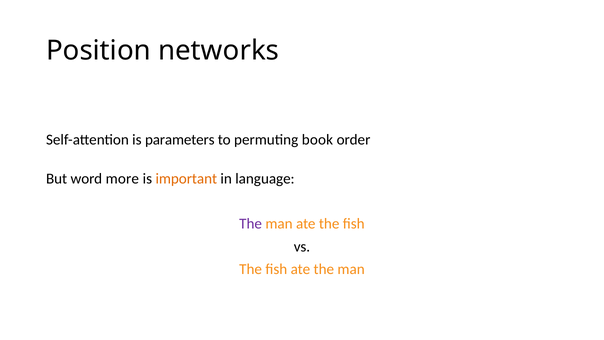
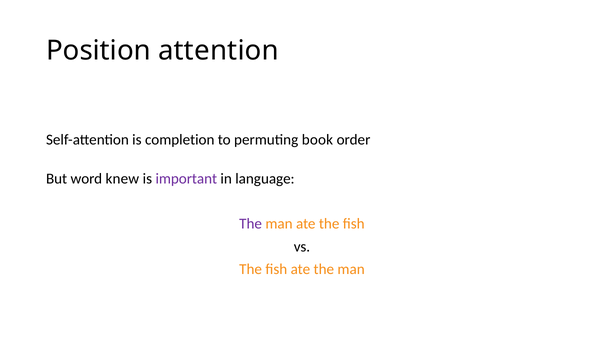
networks: networks -> attention
parameters: parameters -> completion
more: more -> knew
important colour: orange -> purple
